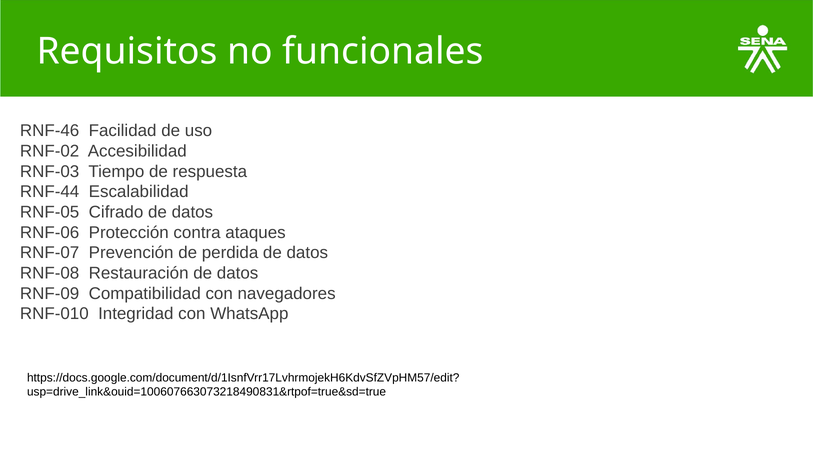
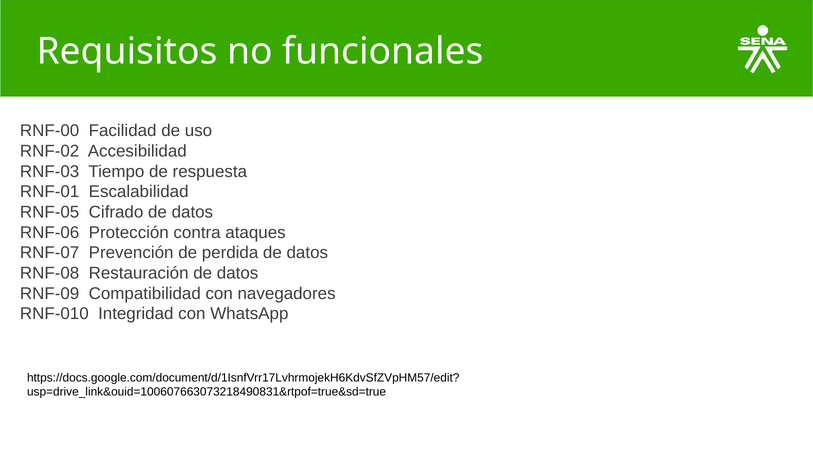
RNF-46: RNF-46 -> RNF-00
RNF-44: RNF-44 -> RNF-01
